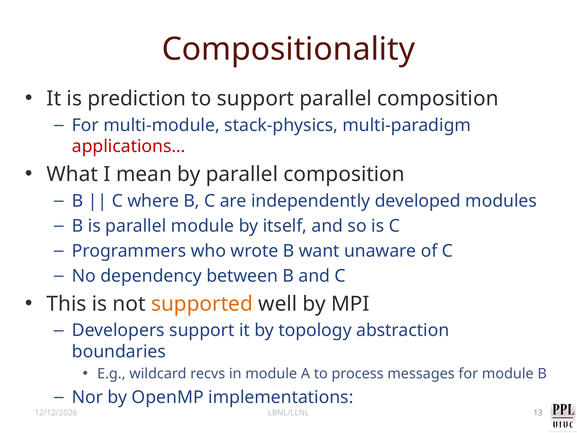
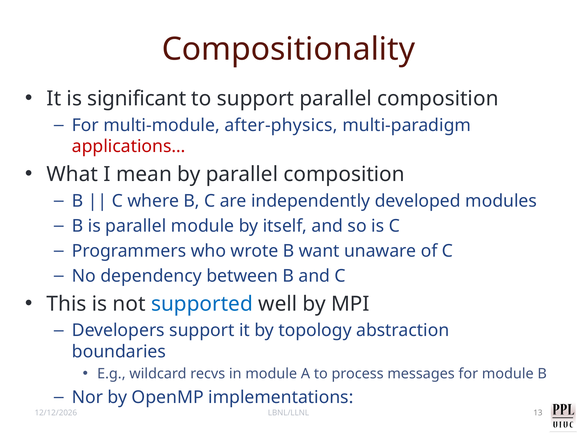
prediction: prediction -> significant
stack-physics: stack-physics -> after-physics
supported colour: orange -> blue
